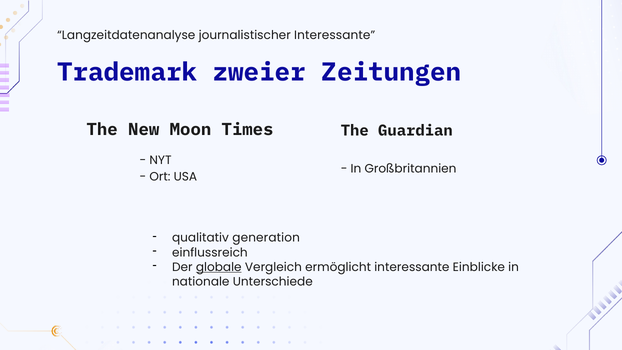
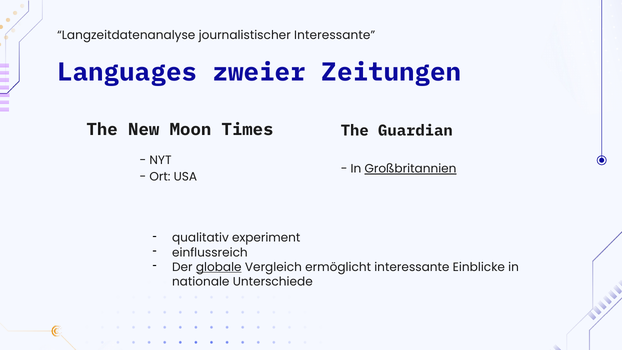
Trademark: Trademark -> Languages
Großbritannien underline: none -> present
generation: generation -> experiment
